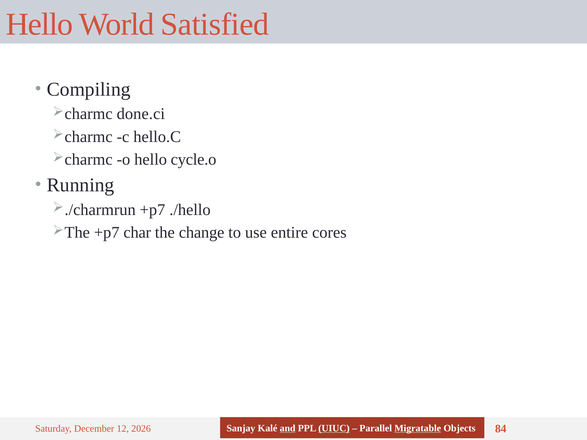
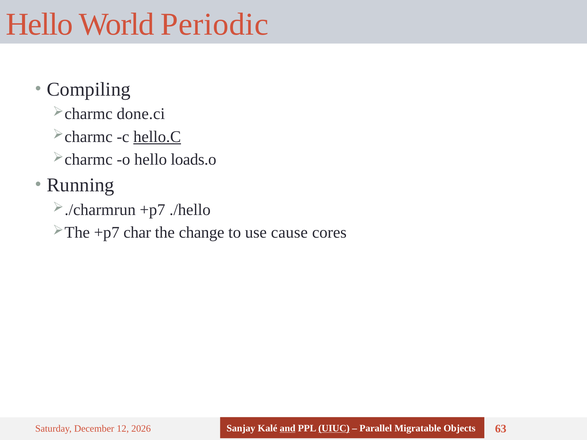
Satisfied: Satisfied -> Periodic
hello.C underline: none -> present
cycle.o: cycle.o -> loads.o
entire: entire -> cause
Migratable underline: present -> none
84: 84 -> 63
